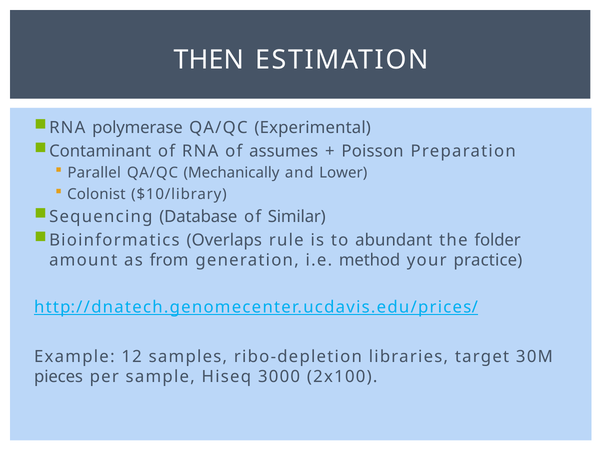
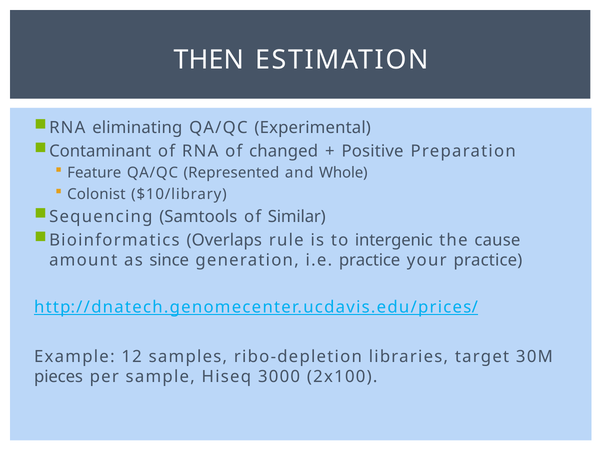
polymerase: polymerase -> eliminating
assumes: assumes -> changed
Poisson: Poisson -> Positive
Parallel: Parallel -> Feature
Mechanically: Mechanically -> Represented
Lower: Lower -> Whole
Database: Database -> Samtools
abundant: abundant -> intergenic
folder: folder -> cause
from: from -> since
i.e method: method -> practice
